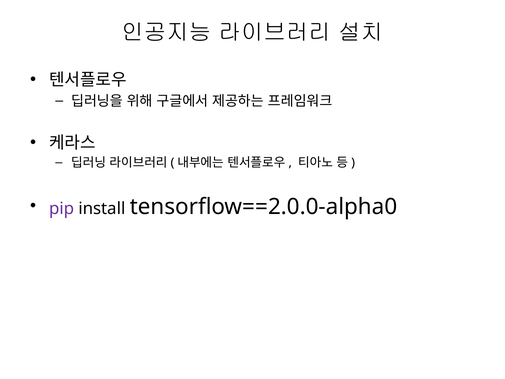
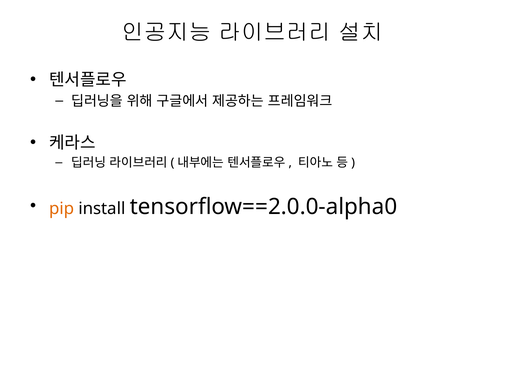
pip colour: purple -> orange
